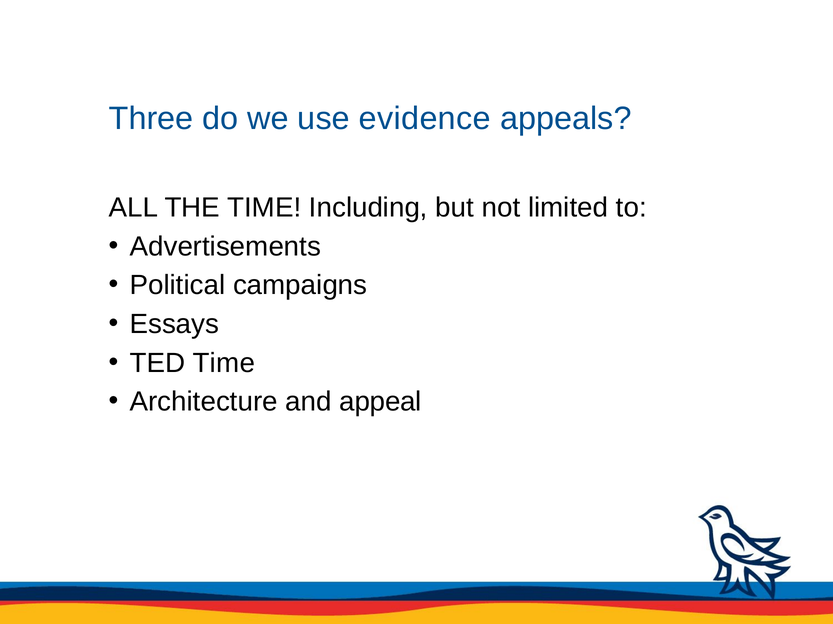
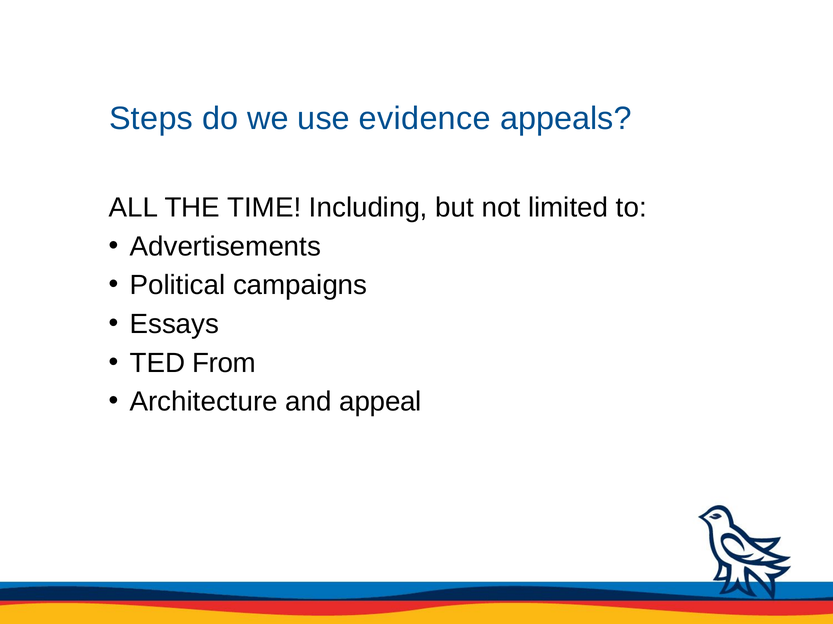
Three: Three -> Steps
TED Time: Time -> From
